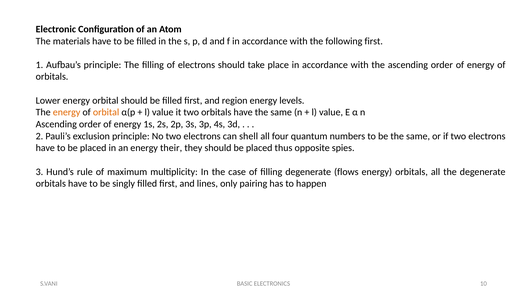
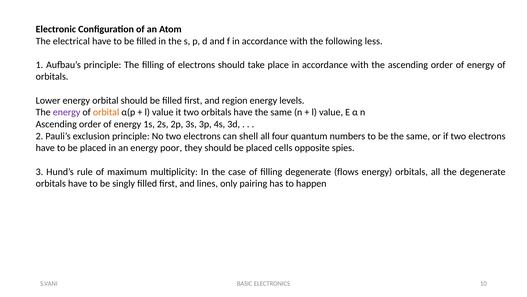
materials: materials -> electrical
following first: first -> less
energy at (67, 112) colour: orange -> purple
their: their -> poor
thus: thus -> cells
